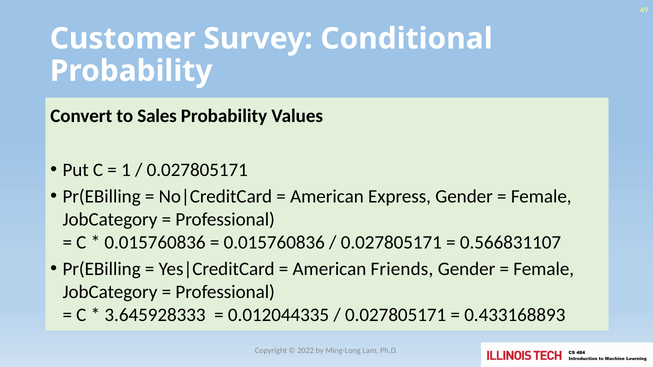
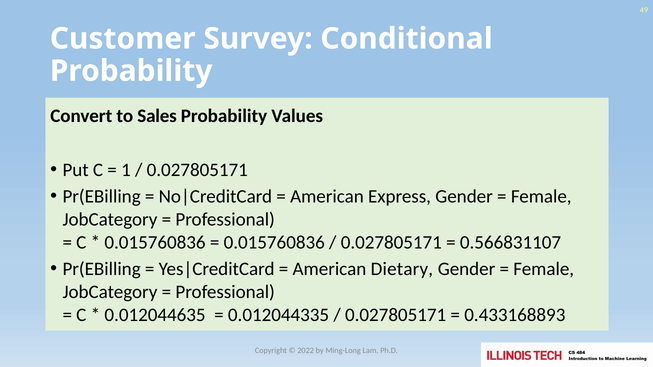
Friends: Friends -> Dietary
3.645928333: 3.645928333 -> 0.012044635
